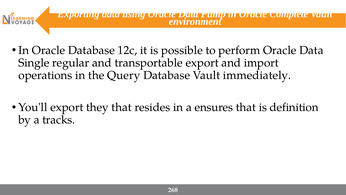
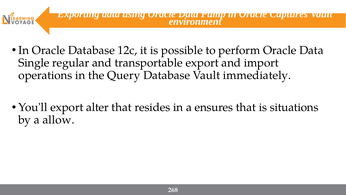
Complete: Complete -> Captures
they: they -> alter
definition: definition -> situations
tracks: tracks -> allow
